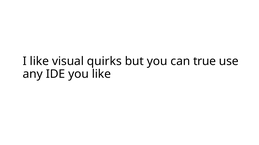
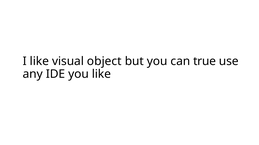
quirks: quirks -> object
